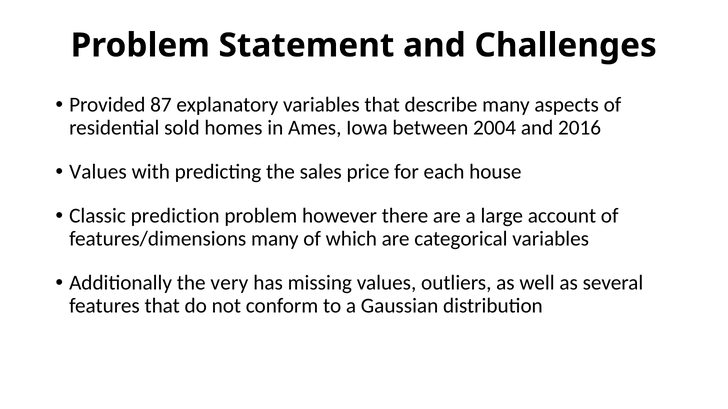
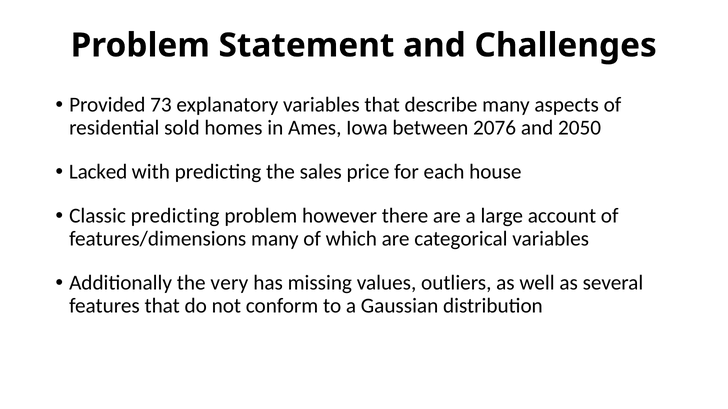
87: 87 -> 73
2004: 2004 -> 2076
2016: 2016 -> 2050
Values at (98, 172): Values -> Lacked
Classic prediction: prediction -> predicting
